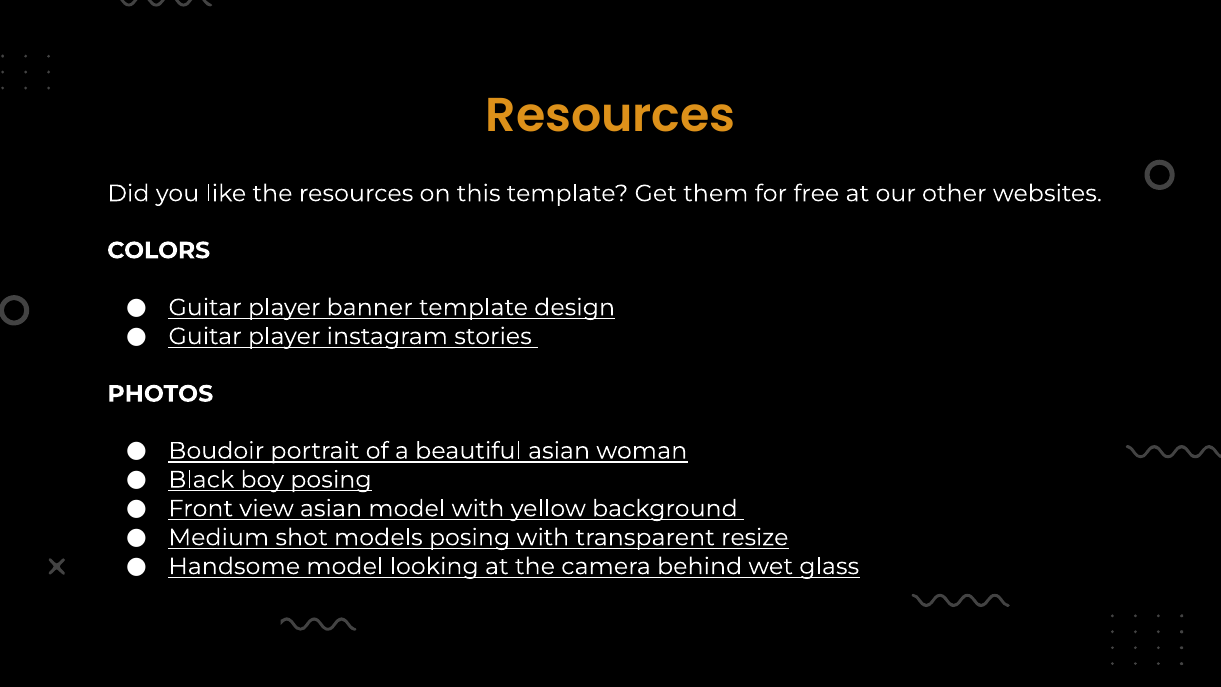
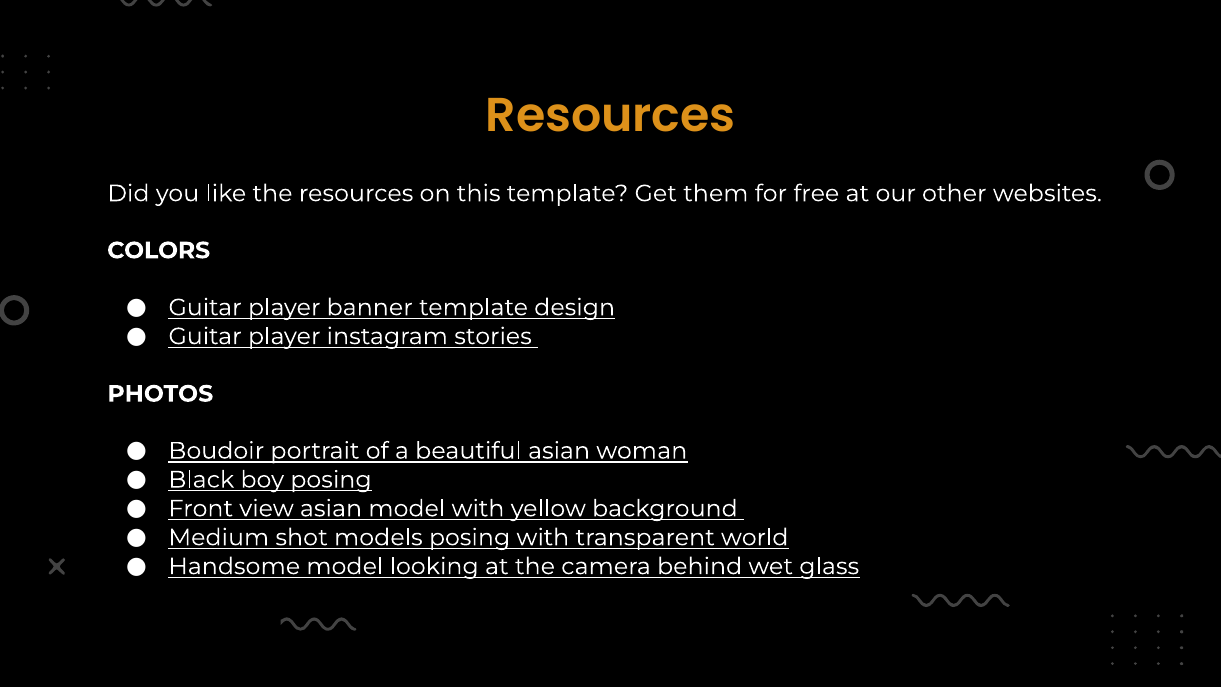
resize: resize -> world
